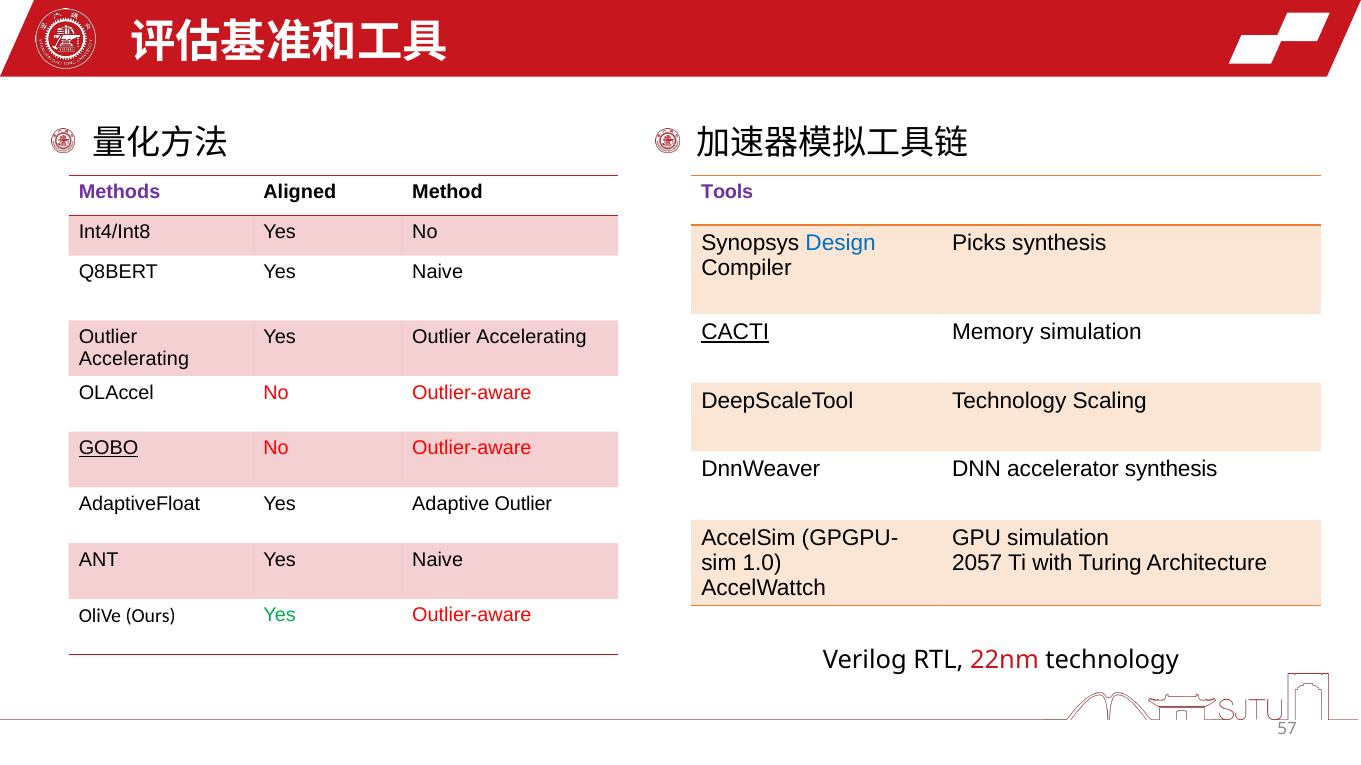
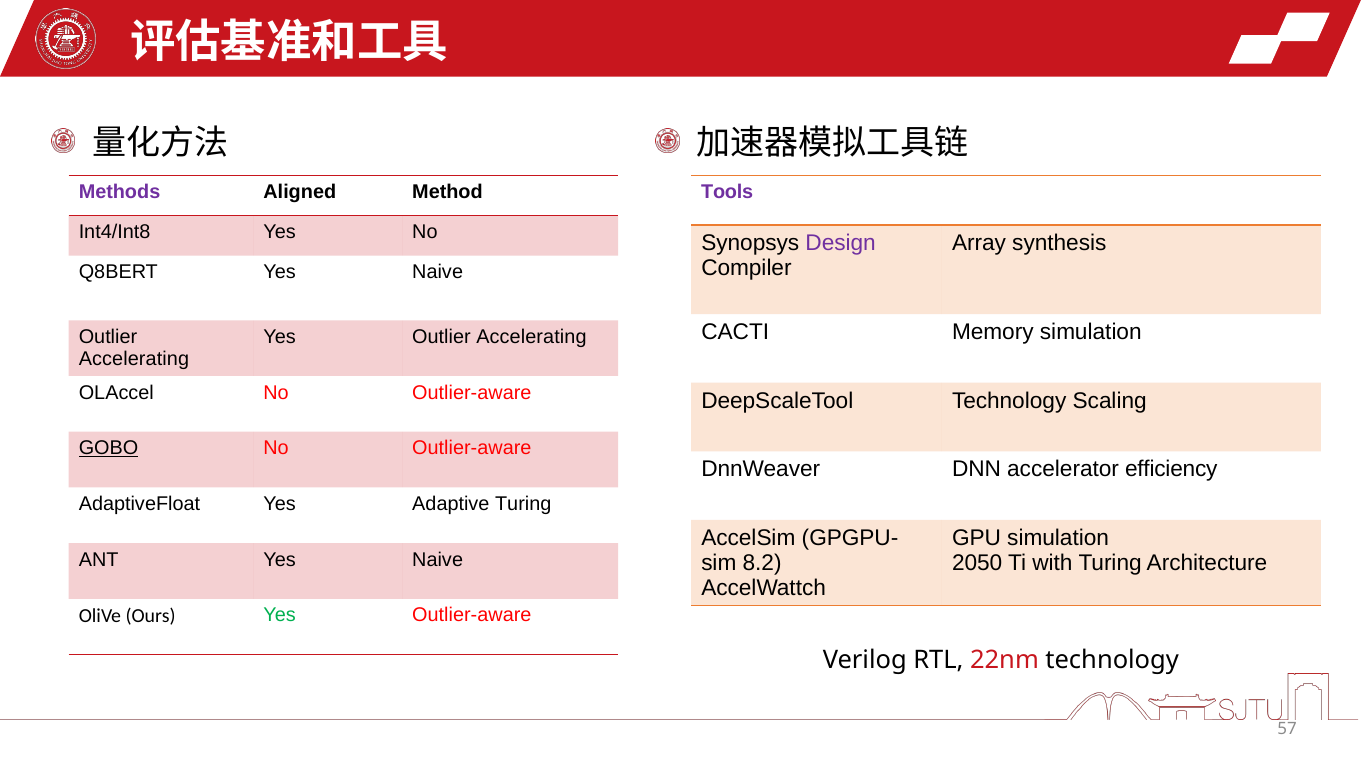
Design colour: blue -> purple
Picks: Picks -> Array
CACTI underline: present -> none
accelerator synthesis: synthesis -> efficiency
Adaptive Outlier: Outlier -> Turing
1.0: 1.0 -> 8.2
2057: 2057 -> 2050
